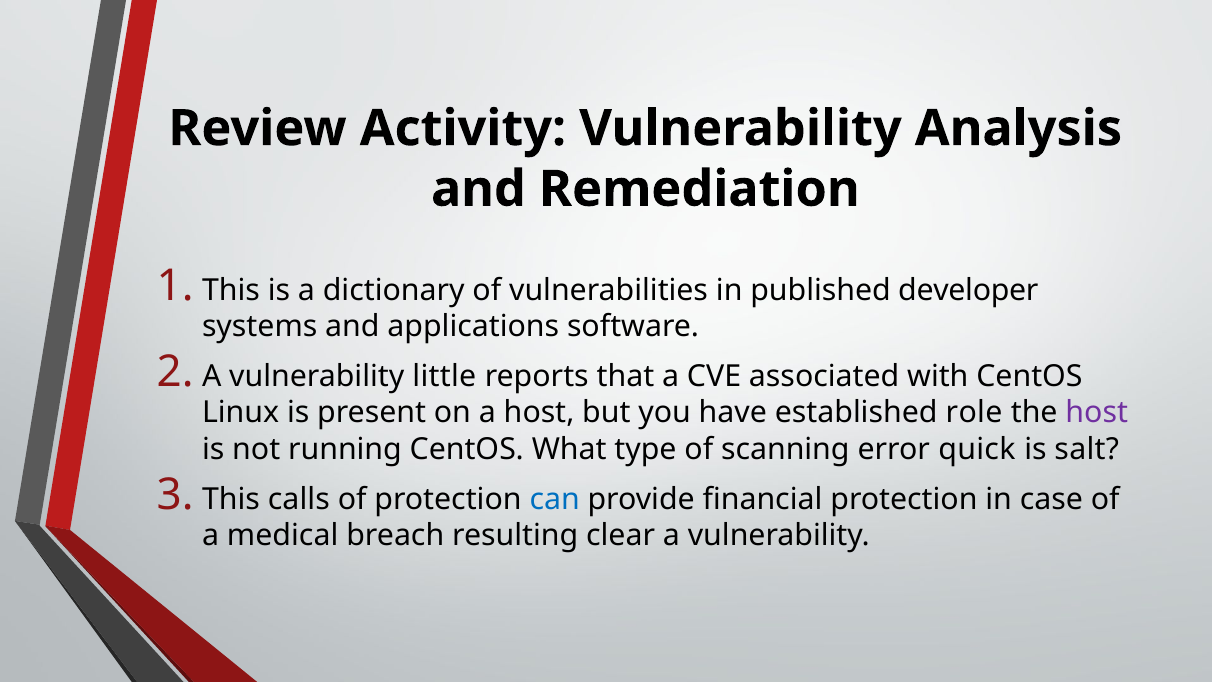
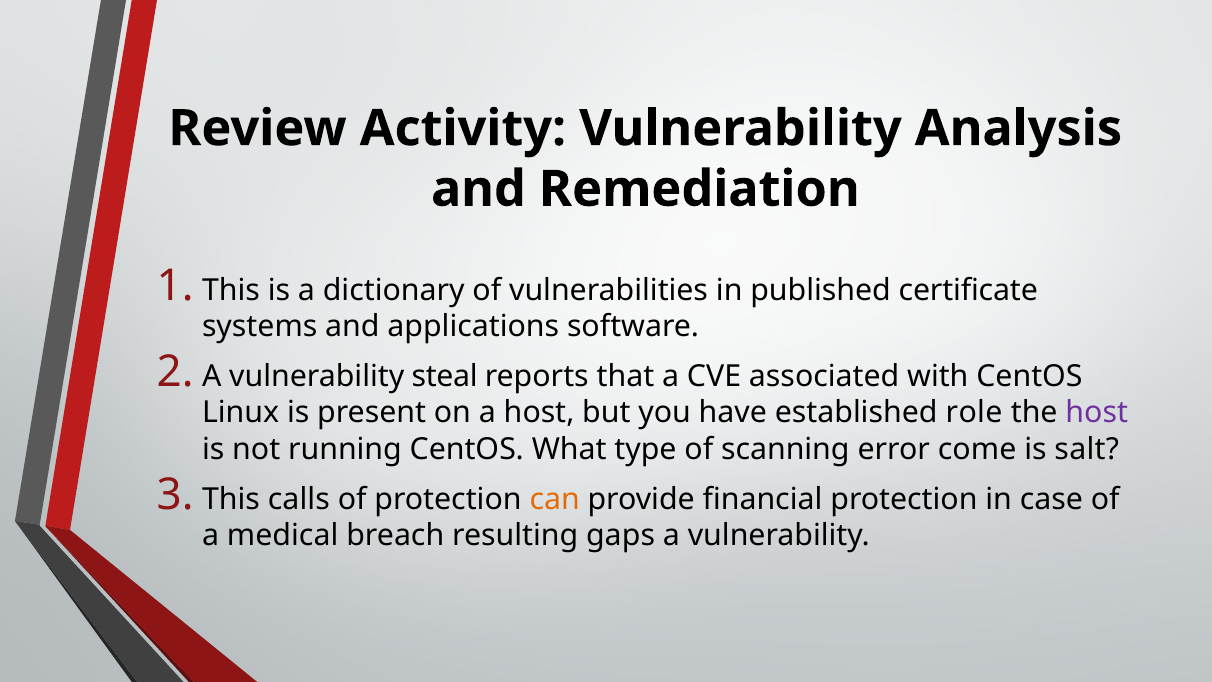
developer: developer -> certificate
little: little -> steal
quick: quick -> come
can colour: blue -> orange
clear: clear -> gaps
